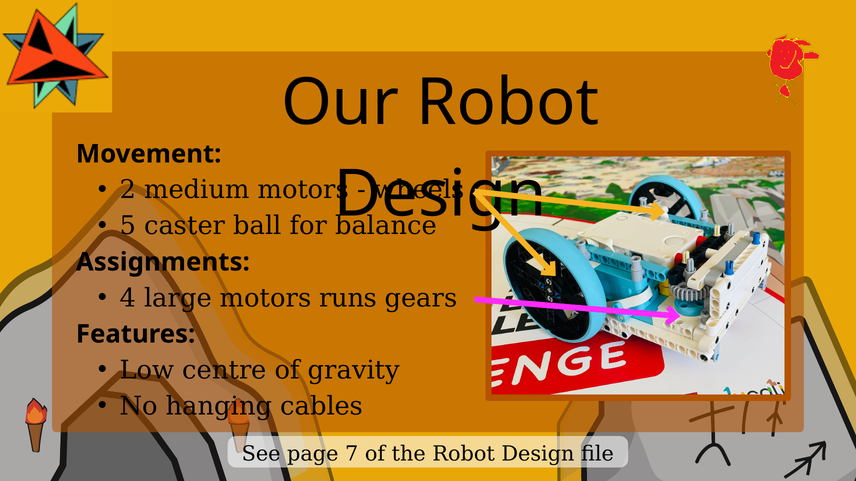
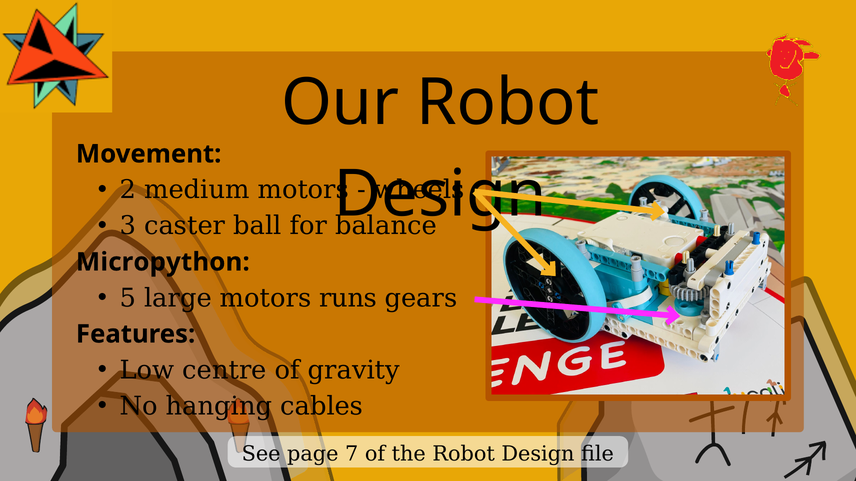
5: 5 -> 3
Assignments: Assignments -> Micropython
4: 4 -> 5
